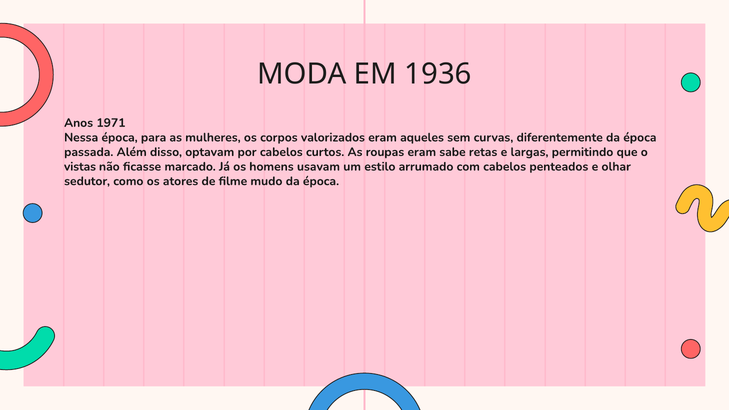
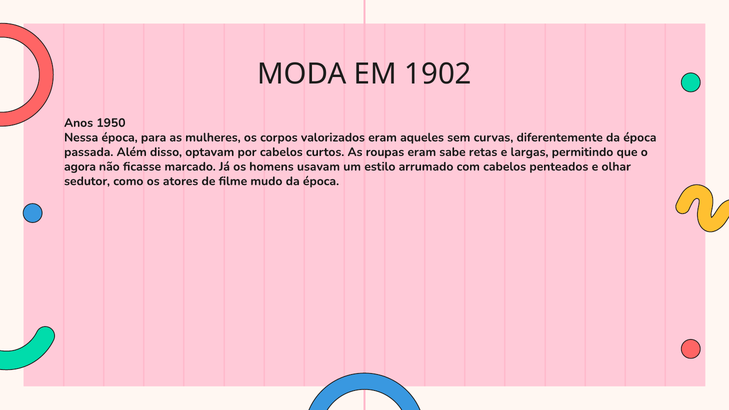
1936: 1936 -> 1902
1971: 1971 -> 1950
vistas: vistas -> agora
